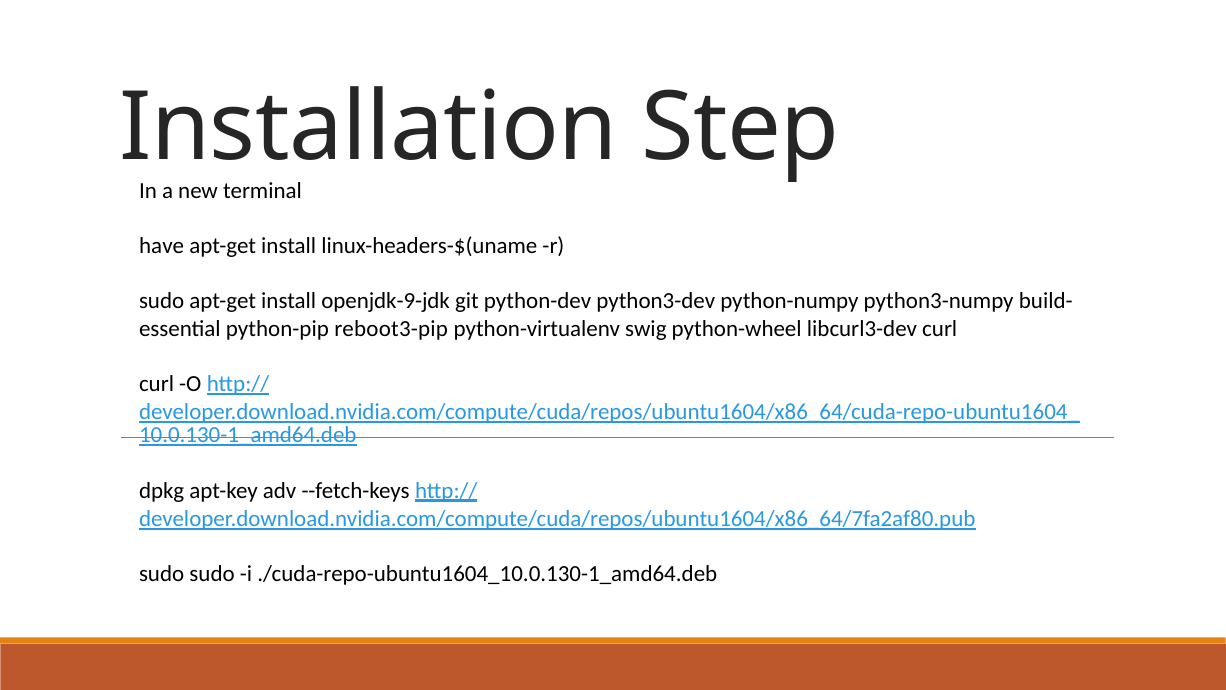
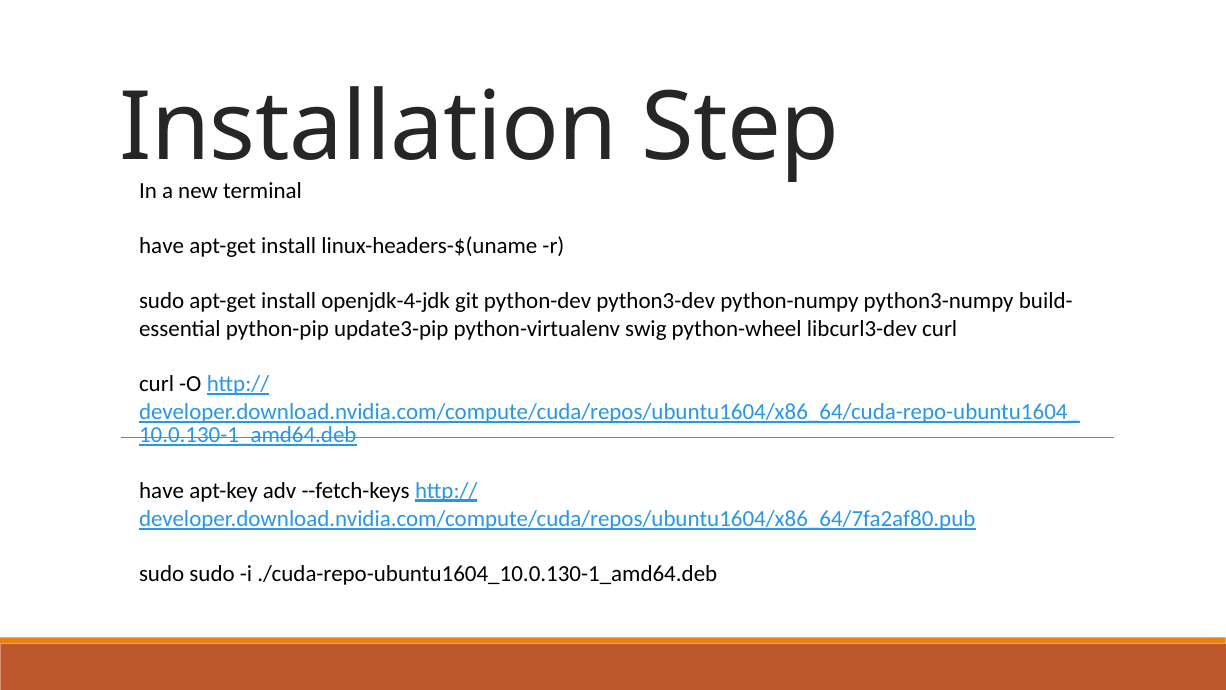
openjdk-9-jdk: openjdk-9-jdk -> openjdk-4-jdk
reboot3-pip: reboot3-pip -> update3-pip
dpkg at (162, 490): dpkg -> have
